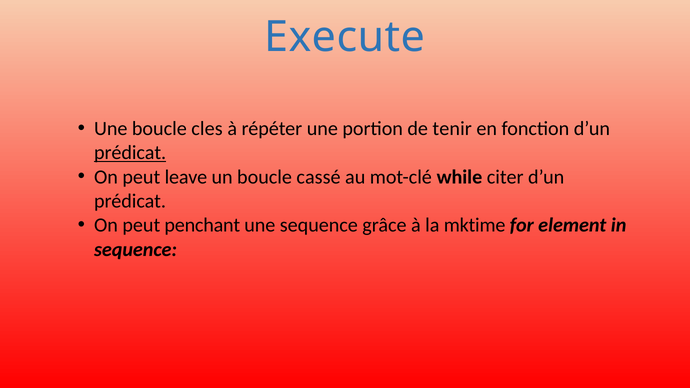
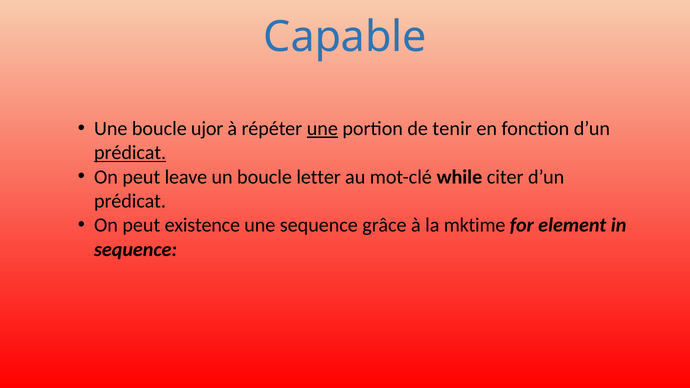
Execute: Execute -> Capable
cles: cles -> ujor
une at (322, 129) underline: none -> present
cassé: cassé -> letter
penchant: penchant -> existence
